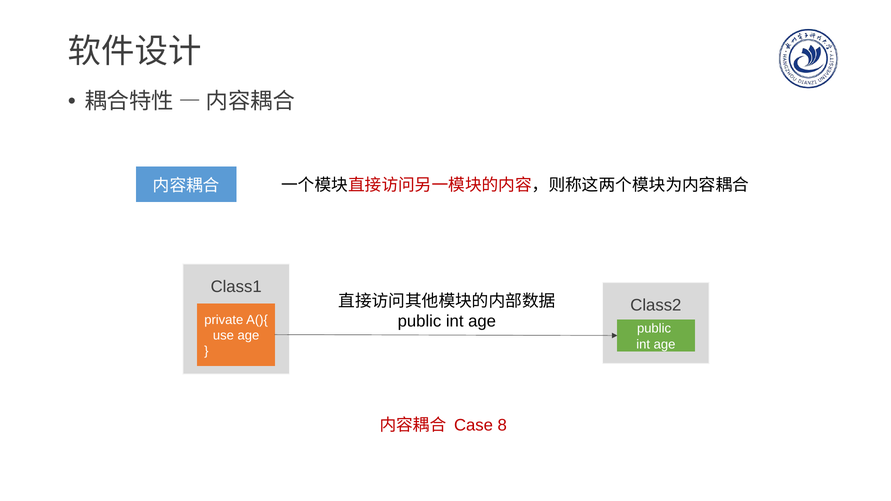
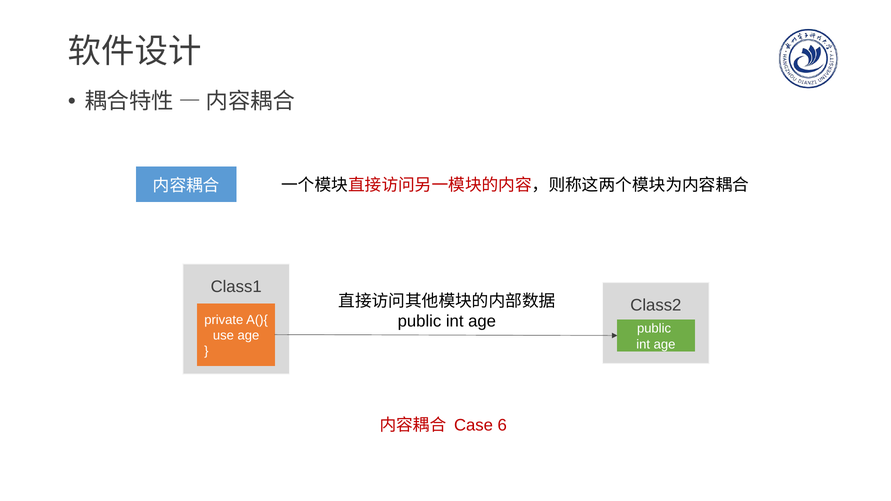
8: 8 -> 6
